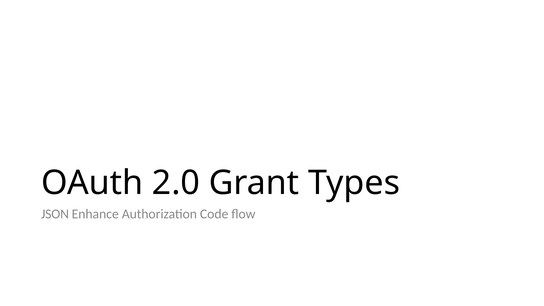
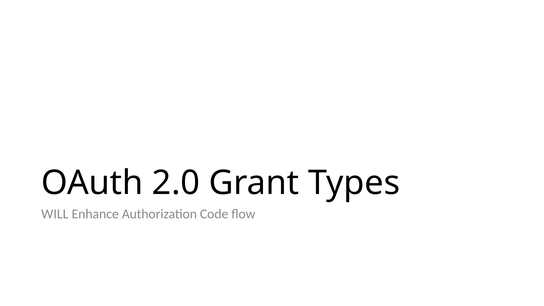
JSON: JSON -> WILL
